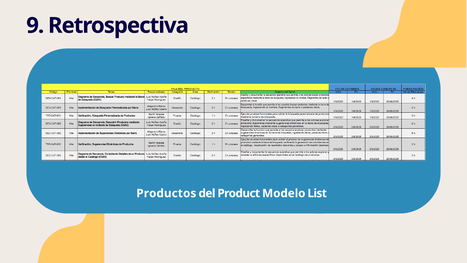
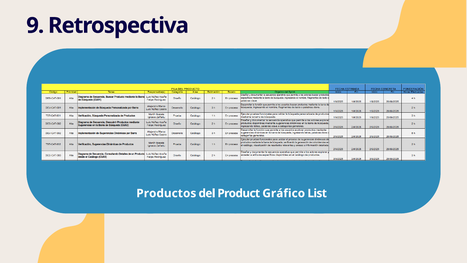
Modelo: Modelo -> Gráfico
